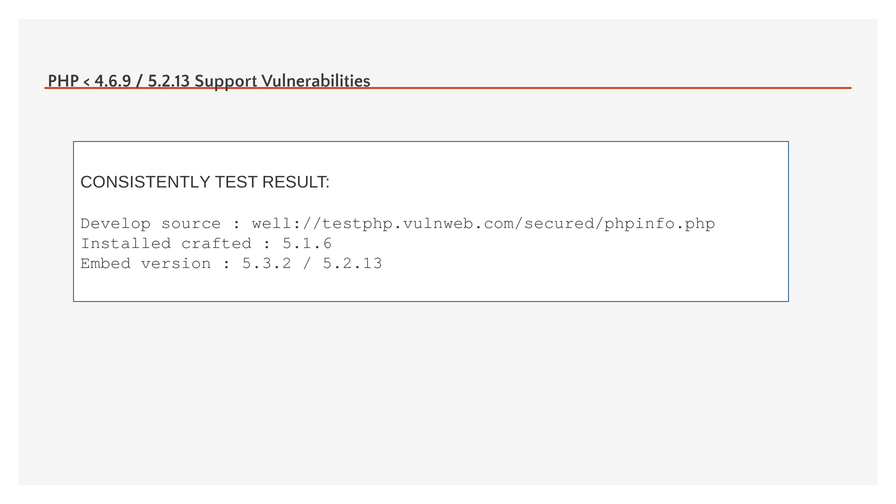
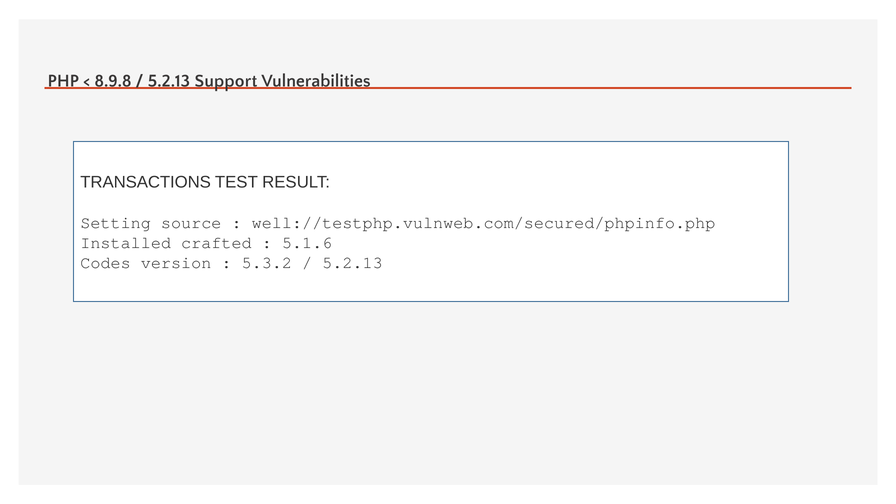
4.6.9: 4.6.9 -> 8.9.8
CONSISTENTLY: CONSISTENTLY -> TRANSACTIONS
Develop: Develop -> Setting
Embed: Embed -> Codes
